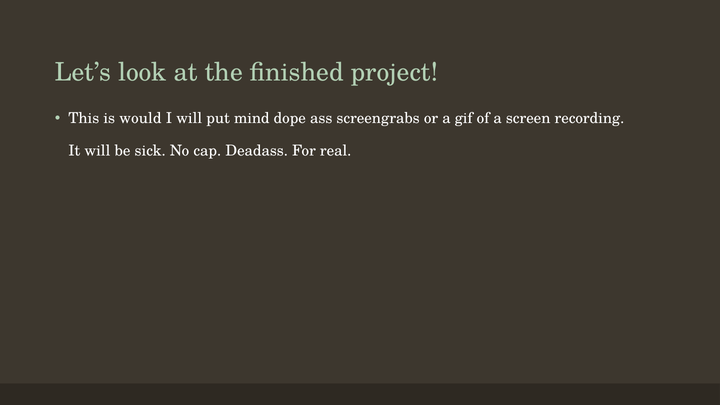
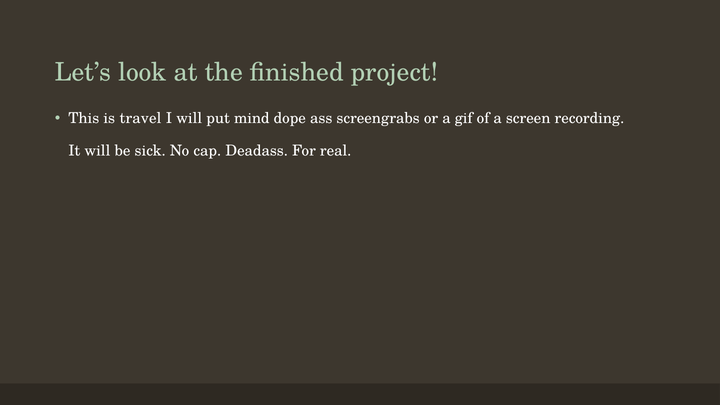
would: would -> travel
